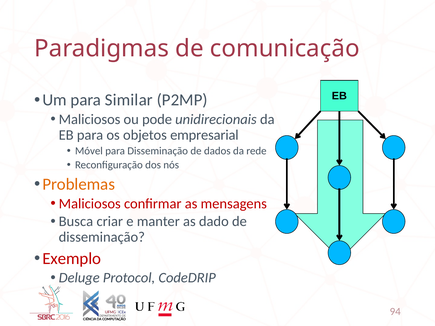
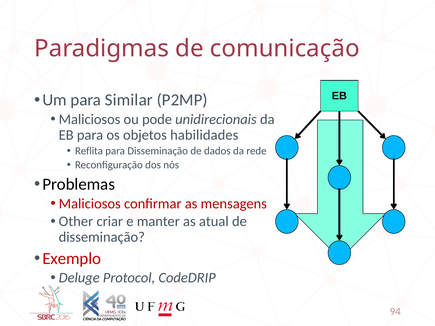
empresarial: empresarial -> habilidades
Móvel: Móvel -> Reflita
Problemas colour: orange -> black
Busca: Busca -> Other
dado: dado -> atual
